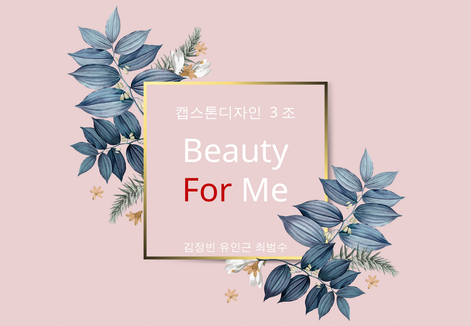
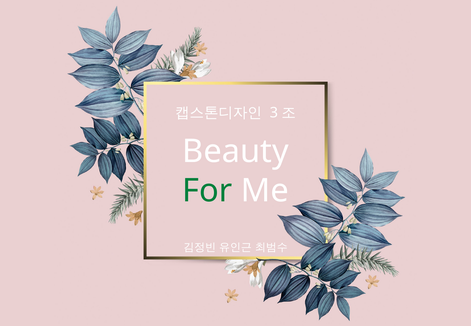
For colour: red -> green
